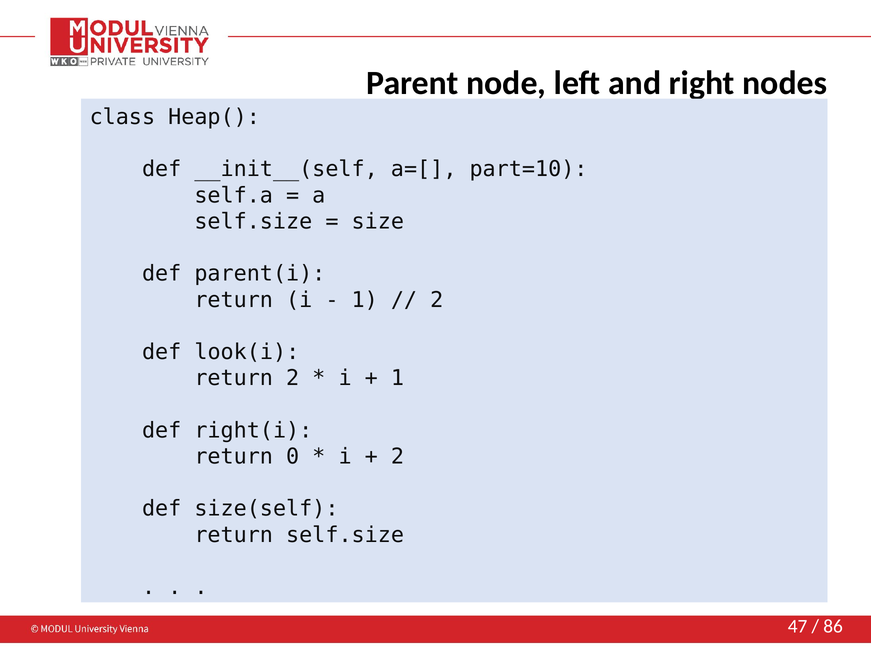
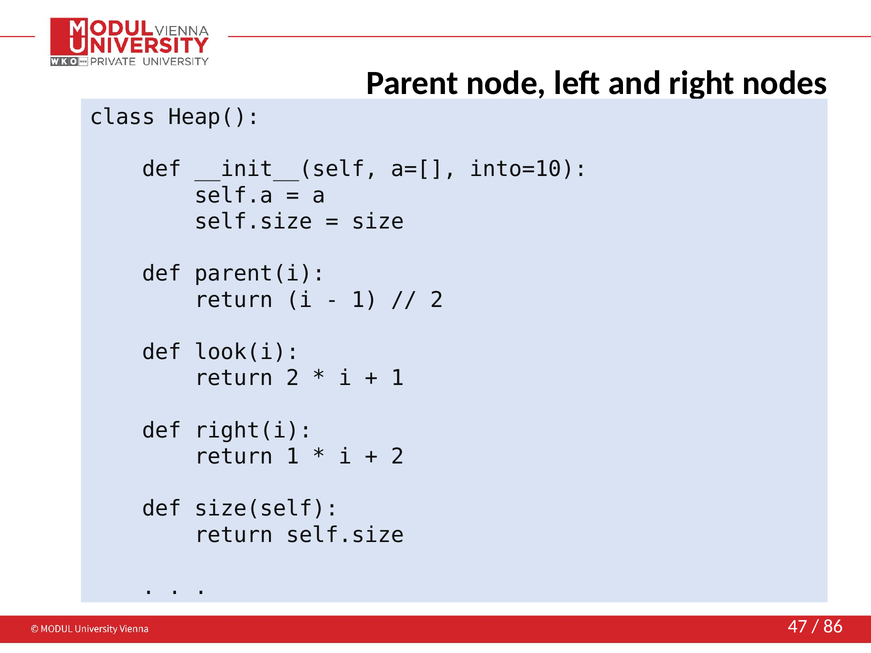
part=10: part=10 -> into=10
return 0: 0 -> 1
